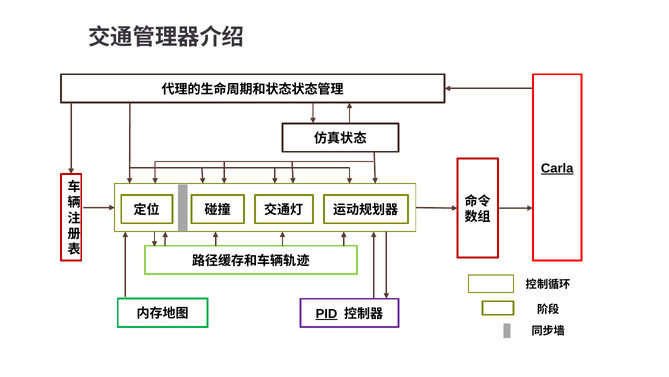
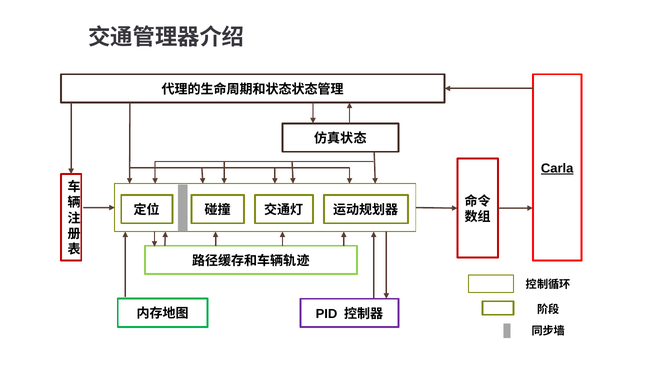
PID underline: present -> none
